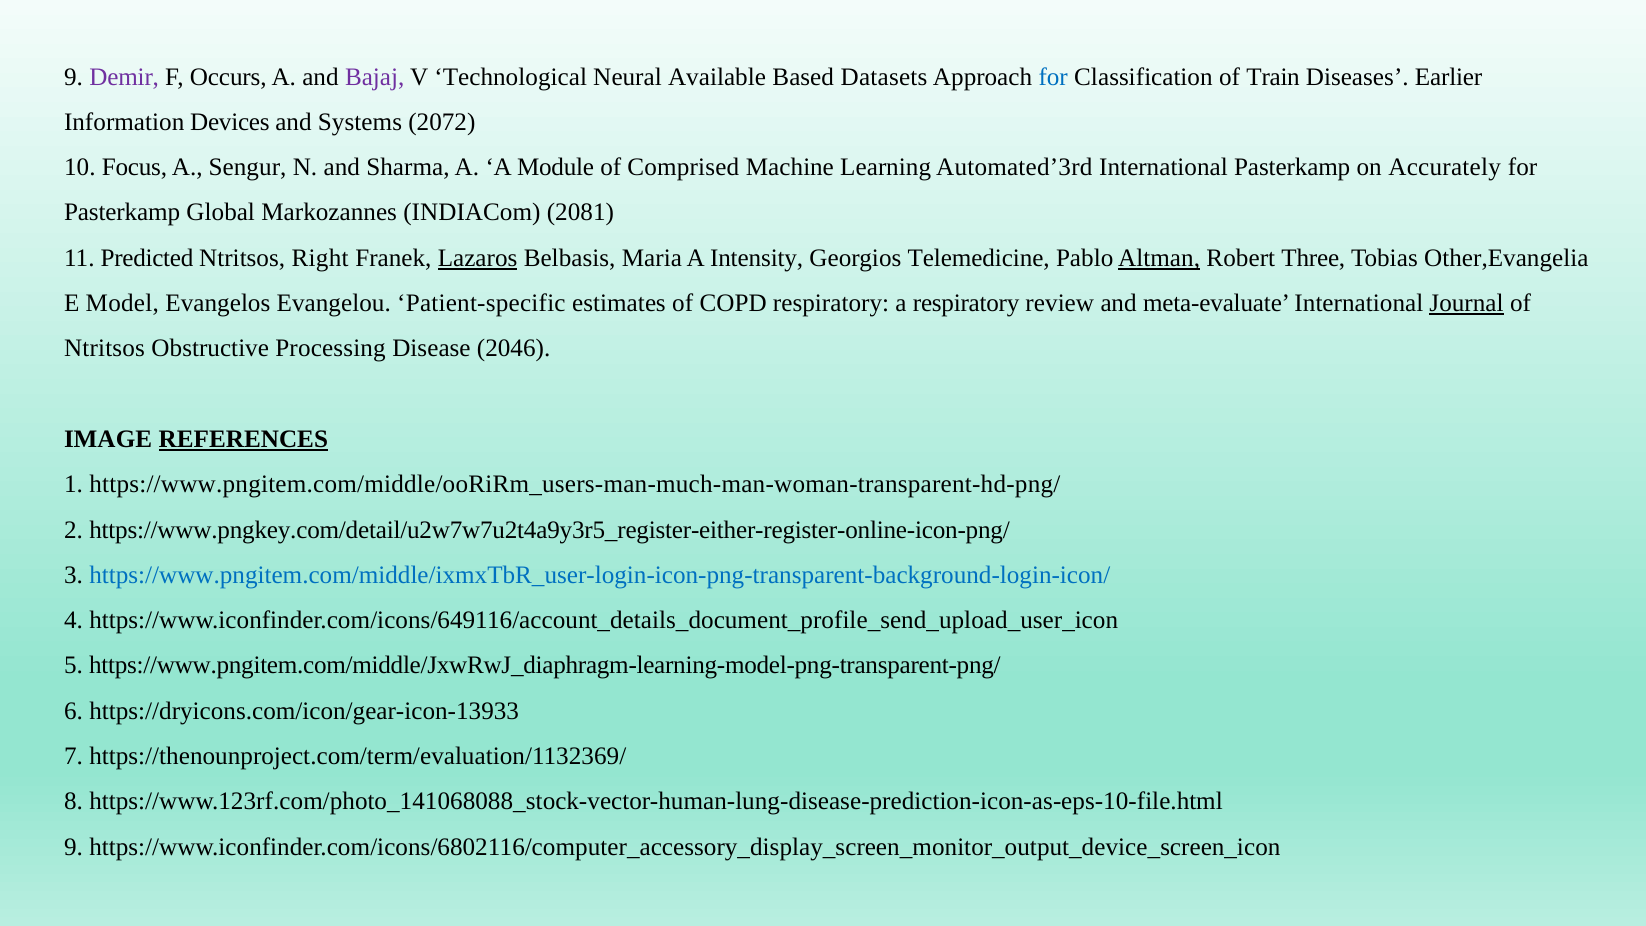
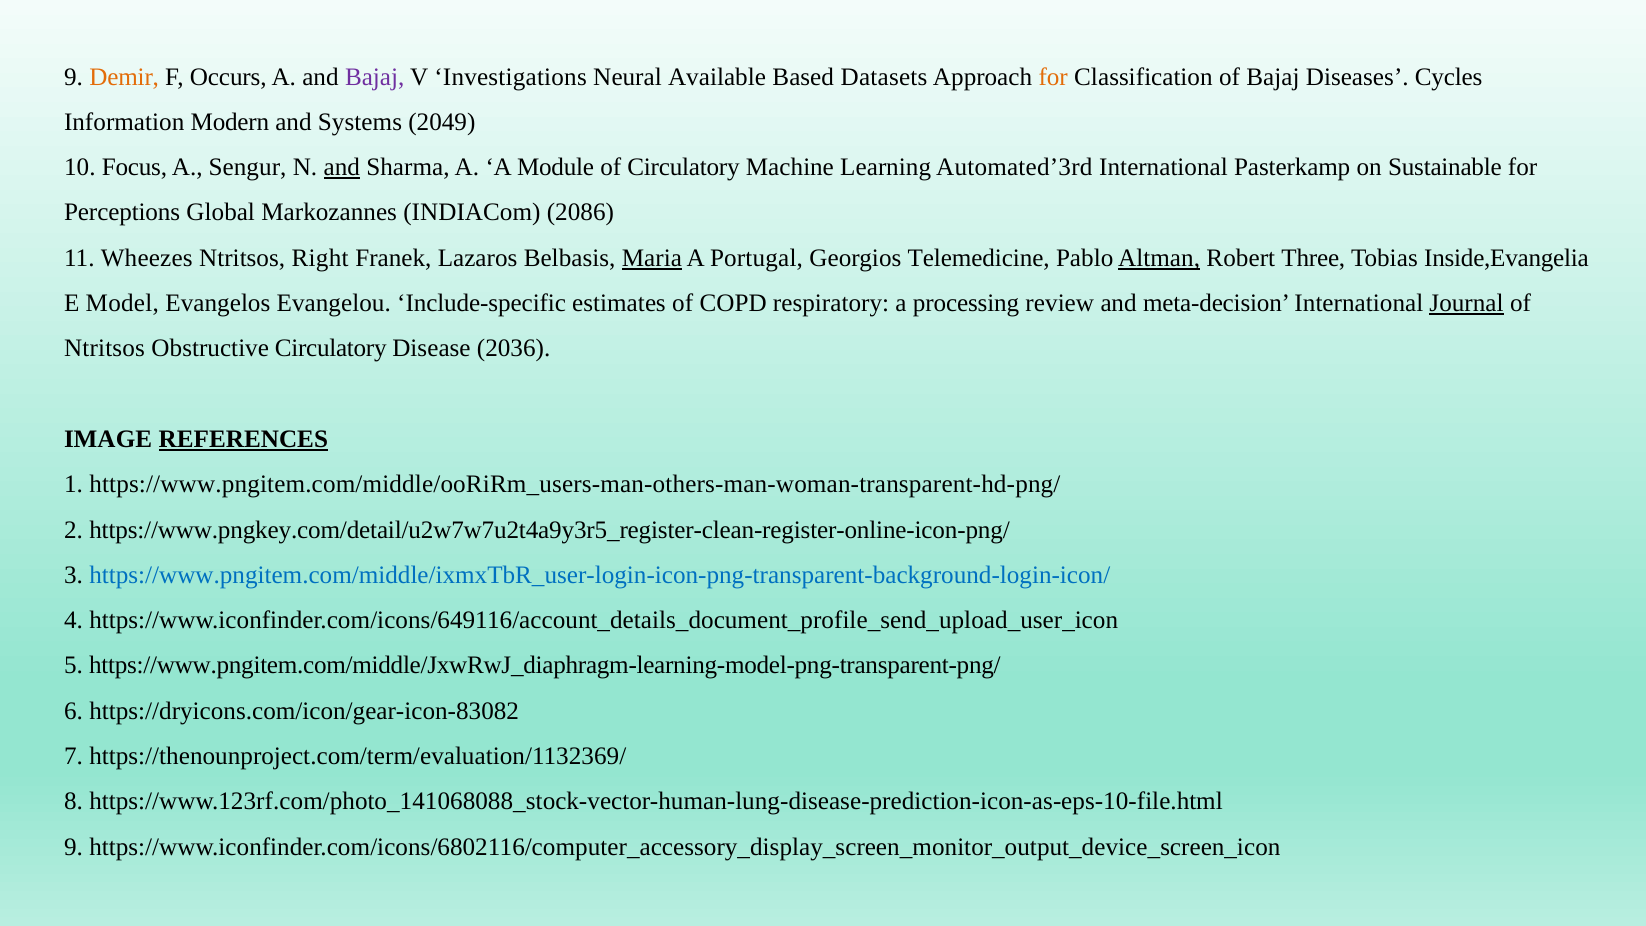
Demir colour: purple -> orange
Technological: Technological -> Investigations
for at (1053, 77) colour: blue -> orange
of Train: Train -> Bajaj
Earlier: Earlier -> Cycles
Devices: Devices -> Modern
2072: 2072 -> 2049
and at (342, 167) underline: none -> present
of Comprised: Comprised -> Circulatory
Accurately: Accurately -> Sustainable
Pasterkamp at (122, 213): Pasterkamp -> Perceptions
2081: 2081 -> 2086
Predicted: Predicted -> Wheezes
Lazaros underline: present -> none
Maria underline: none -> present
Intensity: Intensity -> Portugal
Other,Evangelia: Other,Evangelia -> Inside,Evangelia
Patient-specific: Patient-specific -> Include-specific
a respiratory: respiratory -> processing
meta-evaluate: meta-evaluate -> meta-decision
Obstructive Processing: Processing -> Circulatory
2046: 2046 -> 2036
https://www.pngitem.com/middle/ooRiRm_users-man-much-man-woman-transparent-hd-png/: https://www.pngitem.com/middle/ooRiRm_users-man-much-man-woman-transparent-hd-png/ -> https://www.pngitem.com/middle/ooRiRm_users-man-others-man-woman-transparent-hd-png/
https://www.pngkey.com/detail/u2w7w7u2t4a9y3r5_register-either-register-online-icon-png/: https://www.pngkey.com/detail/u2w7w7u2t4a9y3r5_register-either-register-online-icon-png/ -> https://www.pngkey.com/detail/u2w7w7u2t4a9y3r5_register-clean-register-online-icon-png/
https://dryicons.com/icon/gear-icon-13933: https://dryicons.com/icon/gear-icon-13933 -> https://dryicons.com/icon/gear-icon-83082
